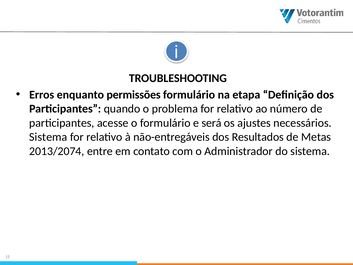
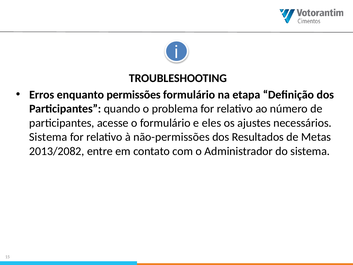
será: será -> eles
não-entregáveis: não-entregáveis -> não-permissões
2013/2074: 2013/2074 -> 2013/2082
